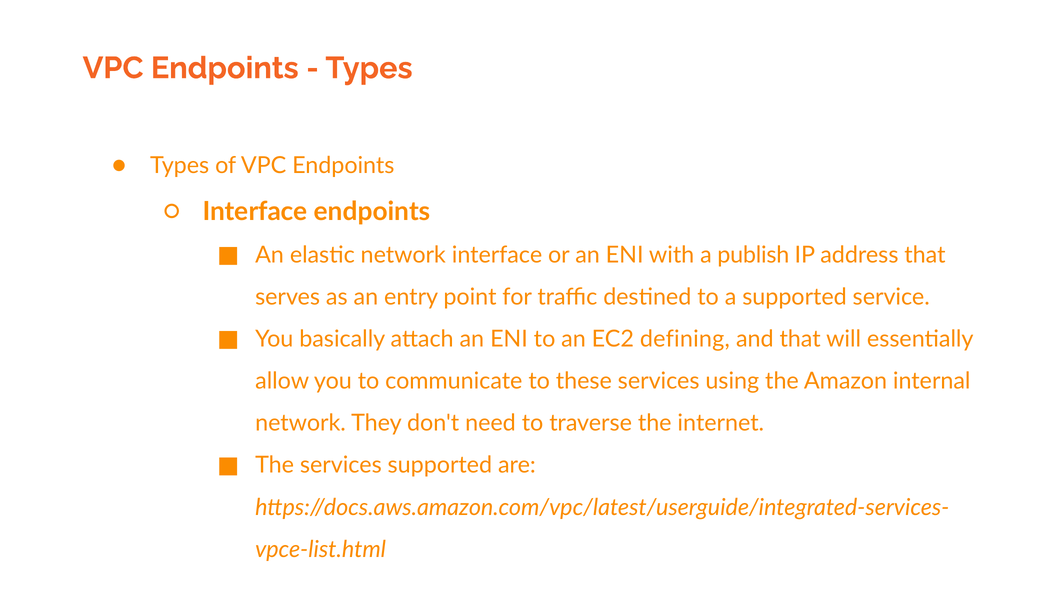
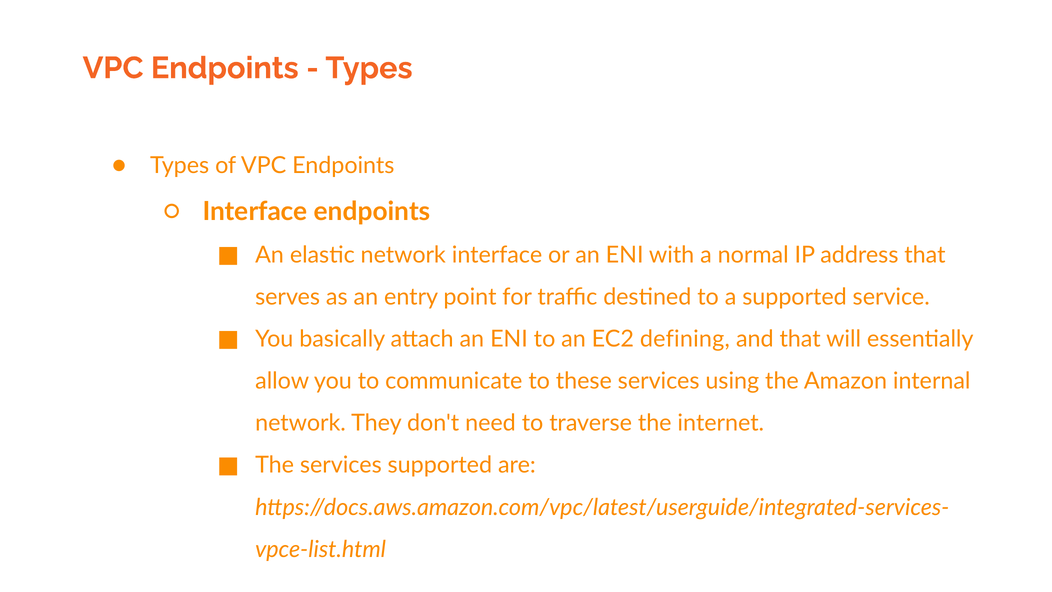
publish: publish -> normal
